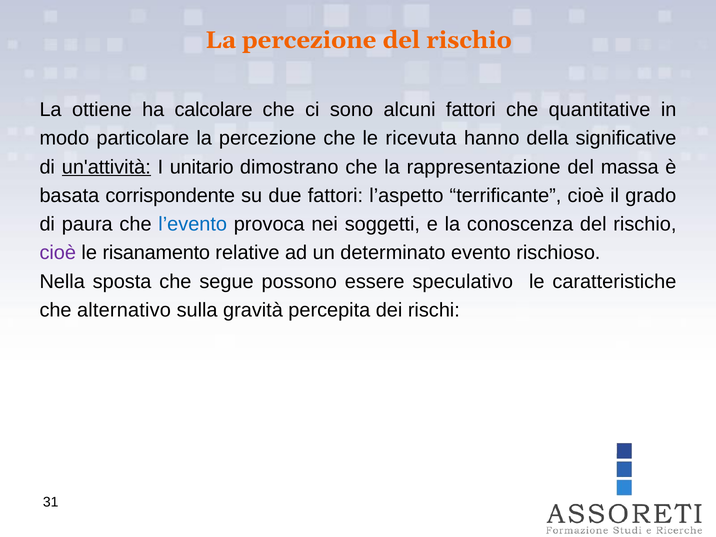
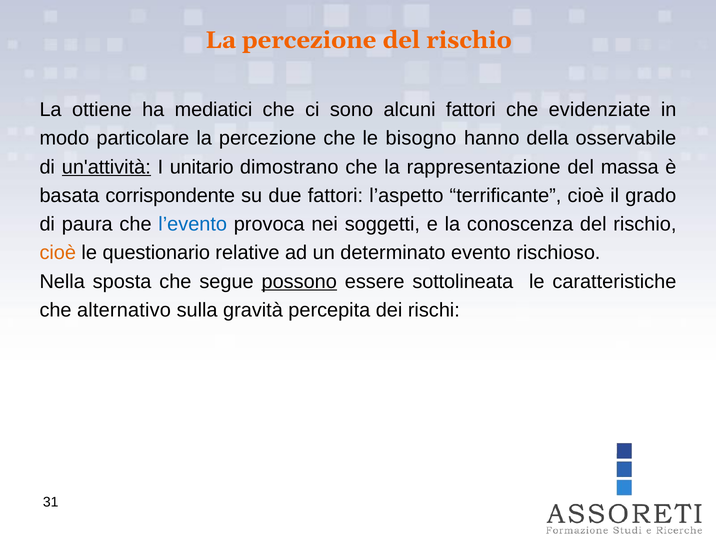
calcolare: calcolare -> mediatici
quantitative: quantitative -> evidenziate
ricevuta: ricevuta -> bisogno
significative: significative -> osservabile
cioè at (58, 253) colour: purple -> orange
risanamento: risanamento -> questionario
possono underline: none -> present
speculativo: speculativo -> sottolineata
